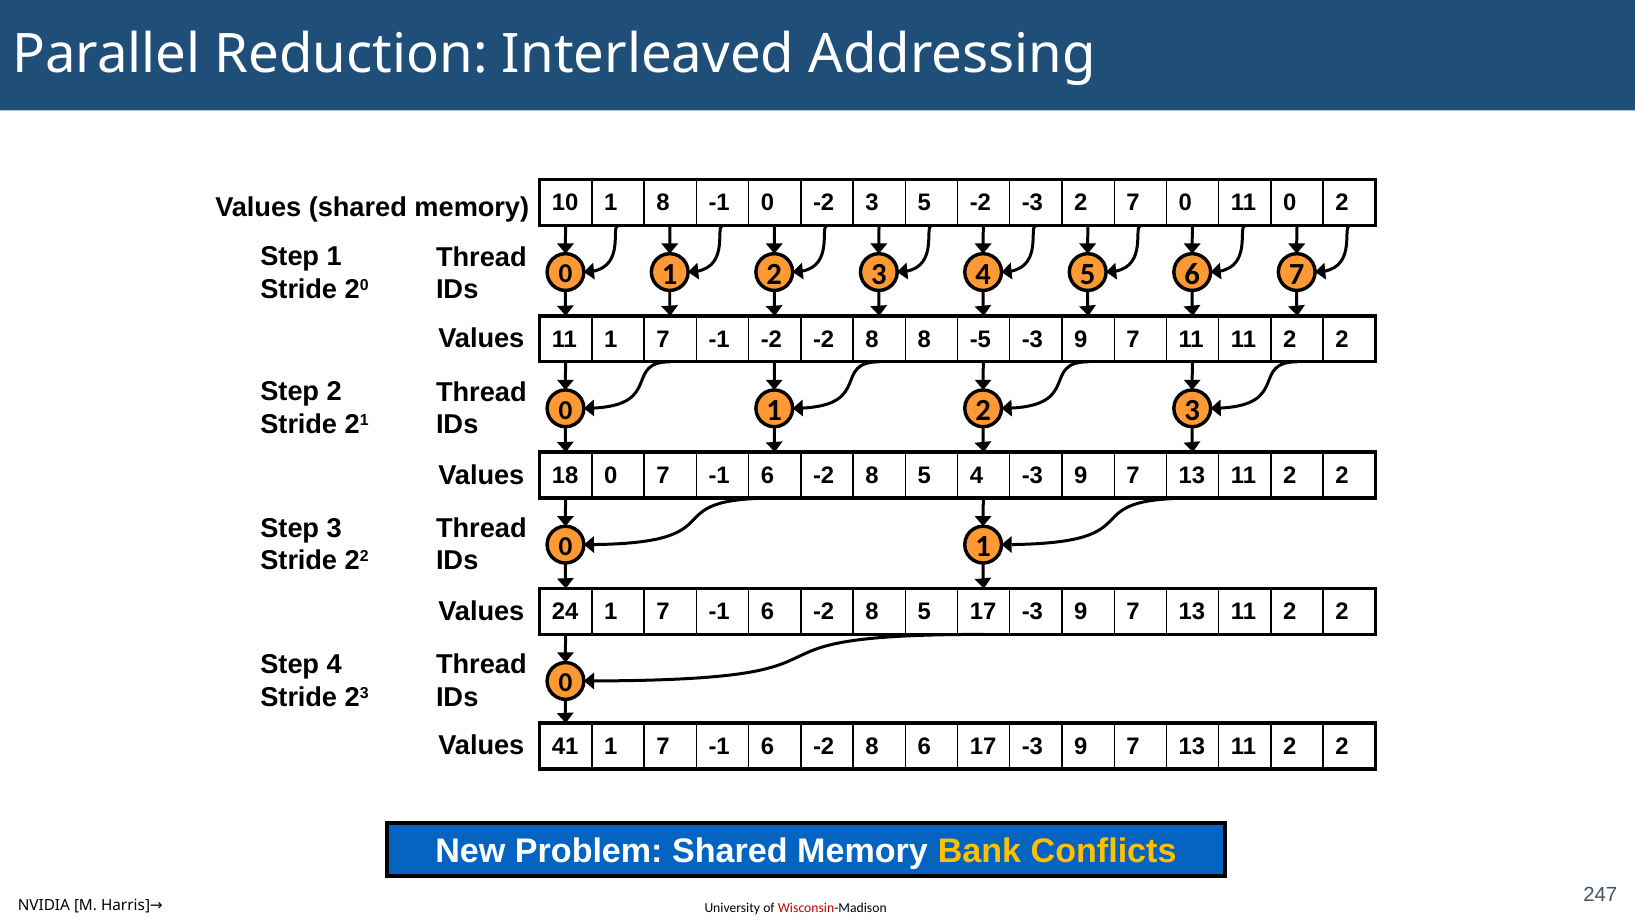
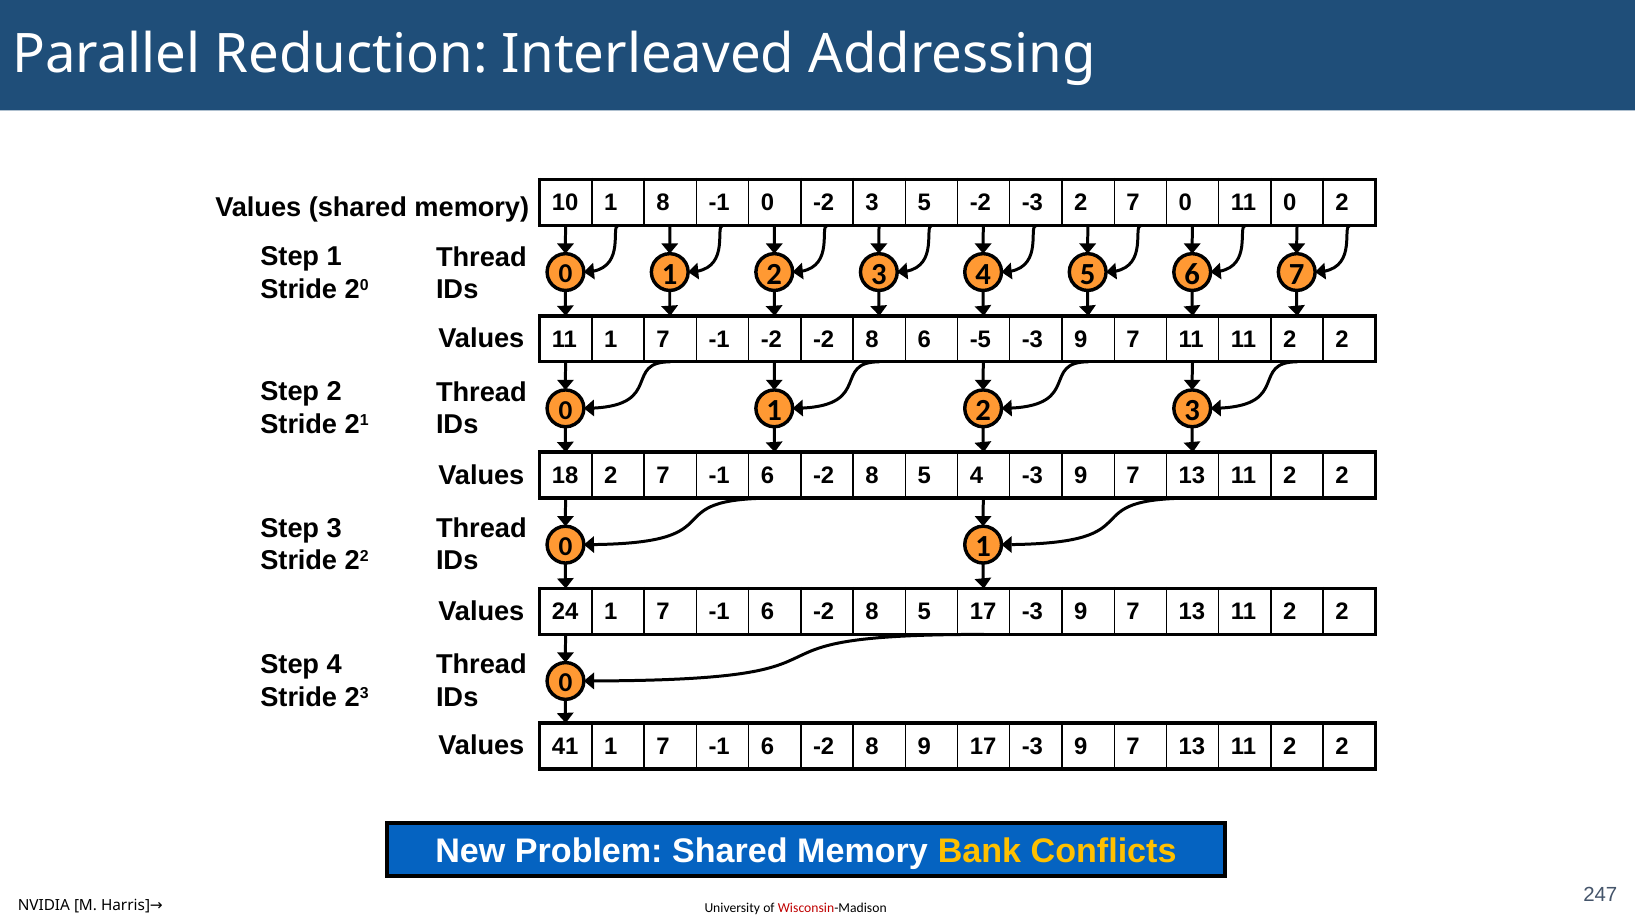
8 8: 8 -> 6
18 0: 0 -> 2
8 6: 6 -> 9
